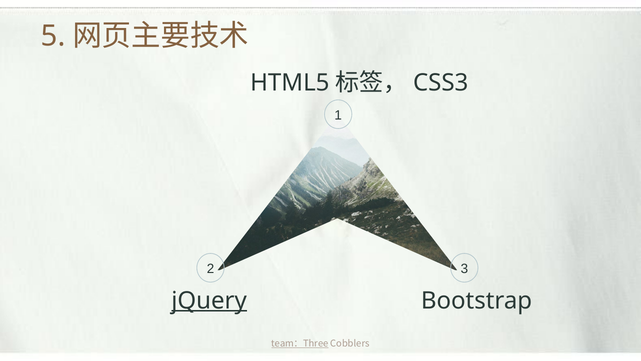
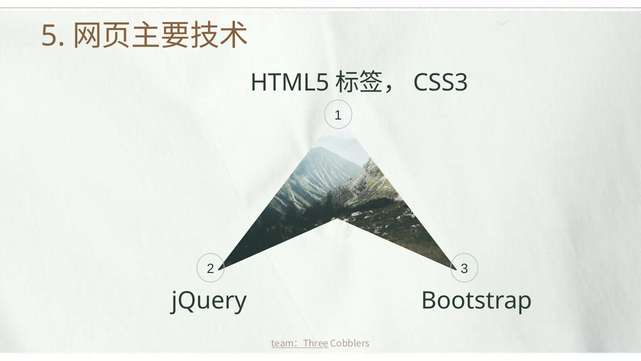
jQuery underline: present -> none
